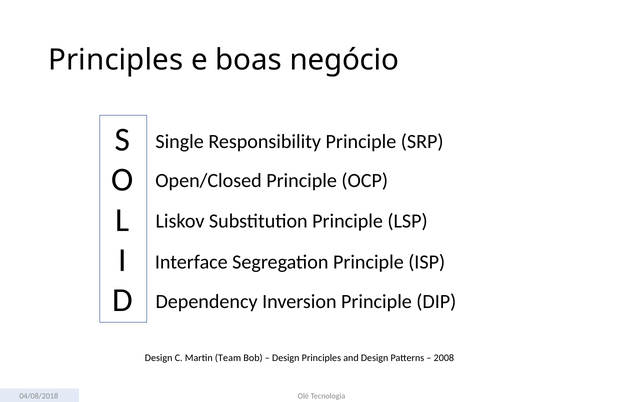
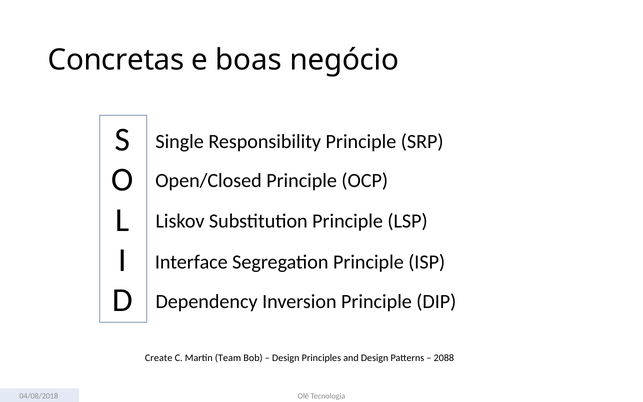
Principles at (116, 60): Principles -> Concretas
Design at (159, 358): Design -> Create
2008: 2008 -> 2088
